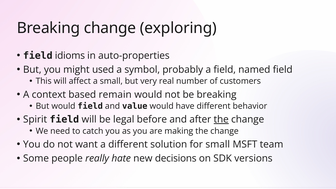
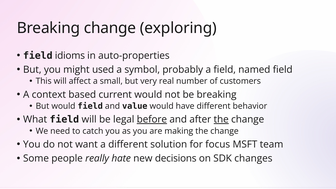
remain: remain -> current
Spirit: Spirit -> What
before underline: none -> present
for small: small -> focus
versions: versions -> changes
